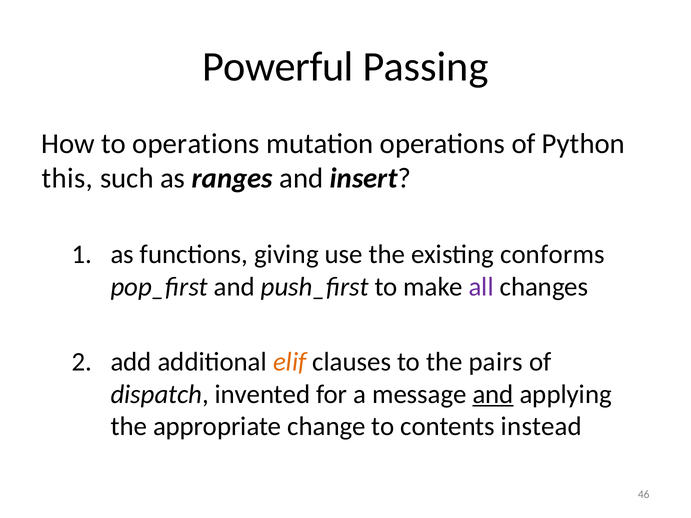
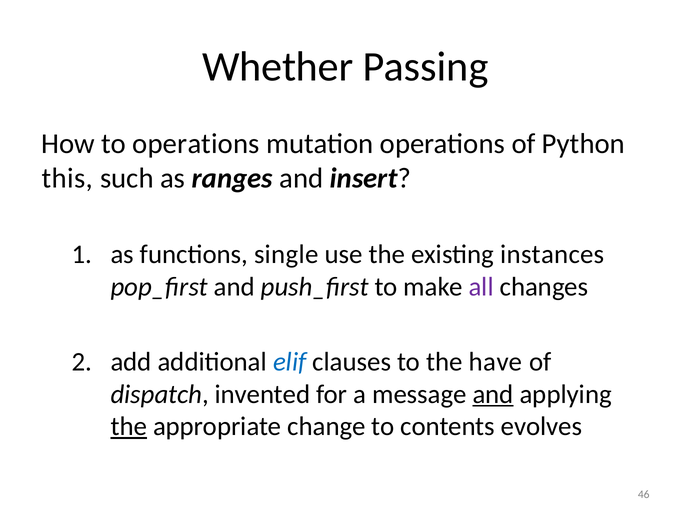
Powerful: Powerful -> Whether
giving: giving -> single
conforms: conforms -> instances
elif colour: orange -> blue
pairs: pairs -> have
the at (129, 427) underline: none -> present
instead: instead -> evolves
